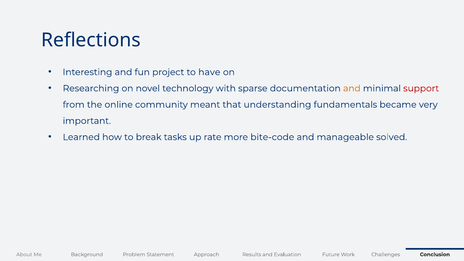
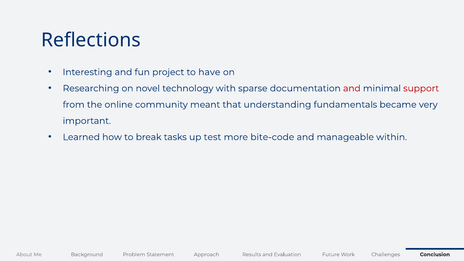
and at (352, 88) colour: orange -> red
rate: rate -> test
solved: solved -> within
